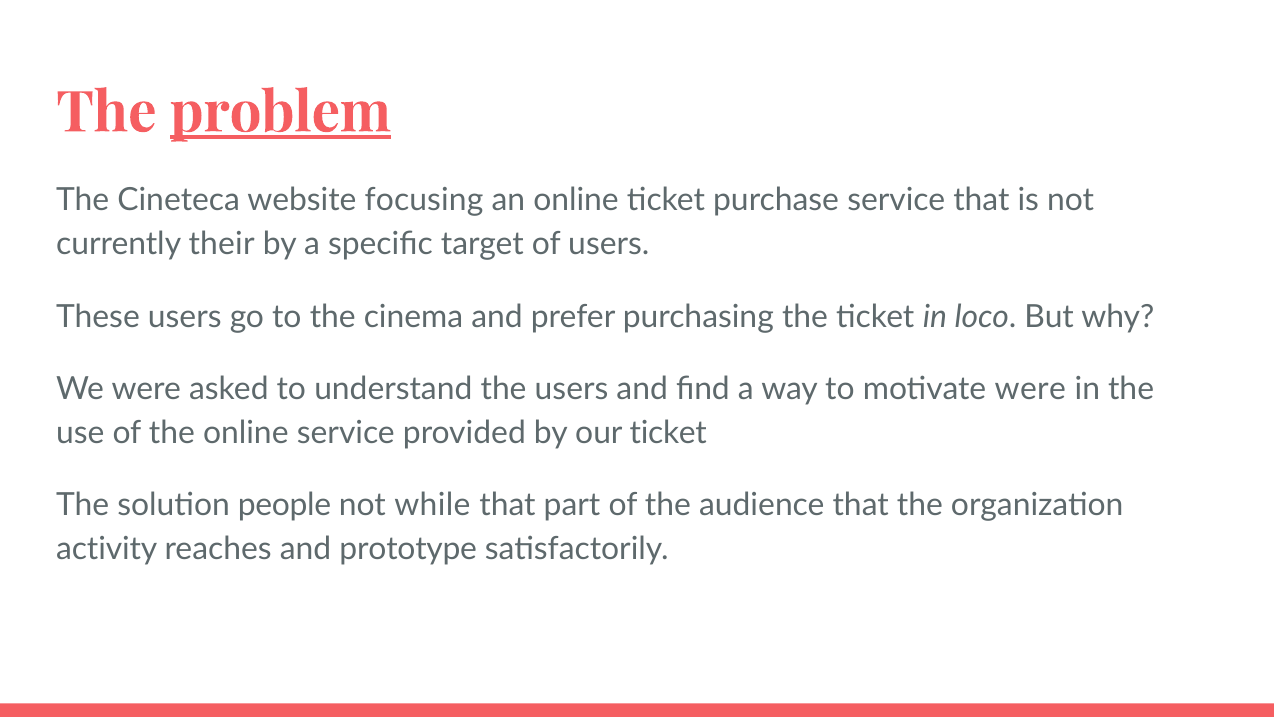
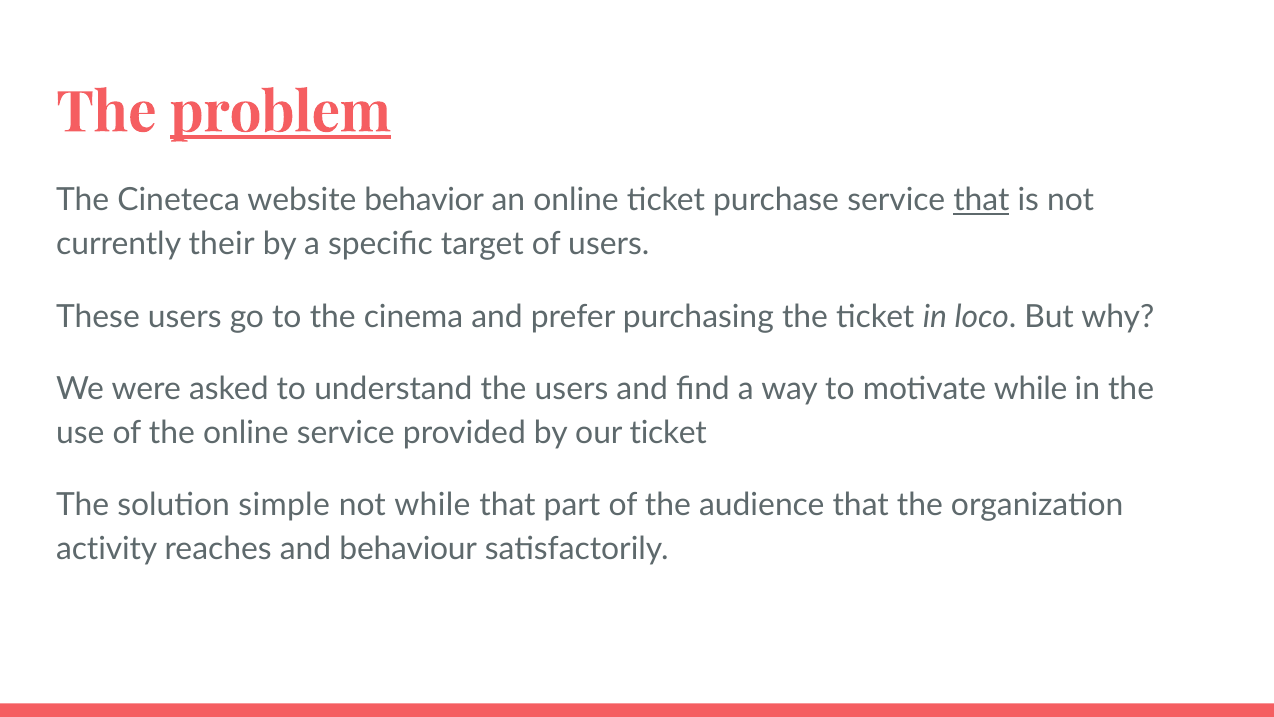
focusing: focusing -> behavior
that at (981, 200) underline: none -> present
motivate were: were -> while
people: people -> simple
prototype: prototype -> behaviour
